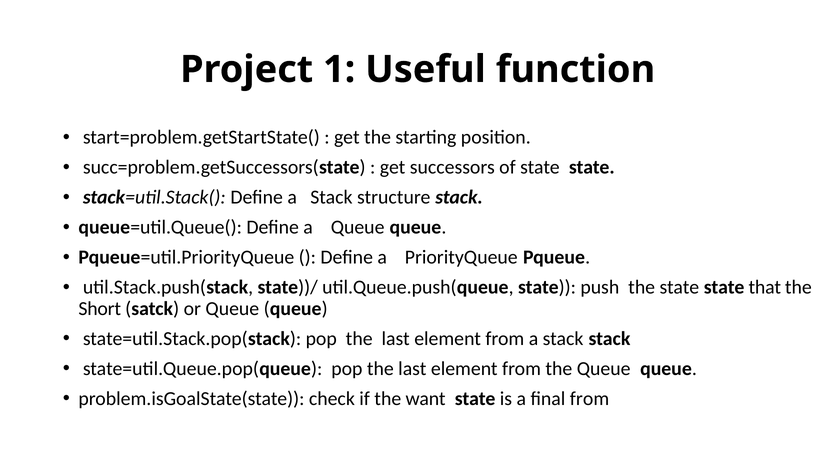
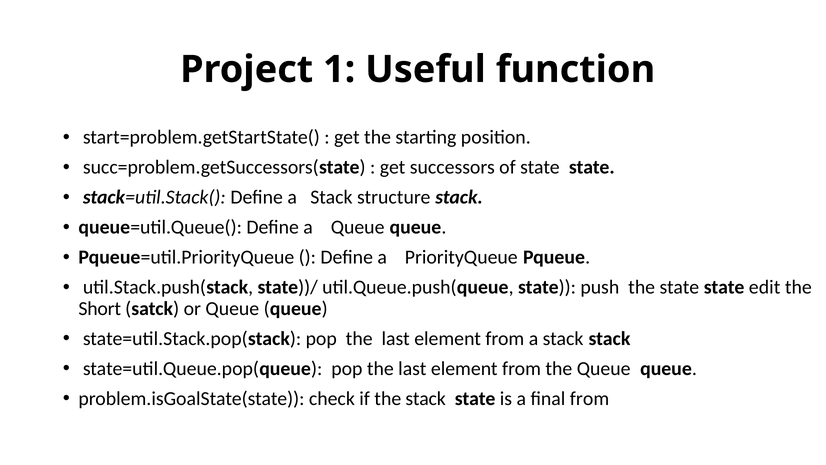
that: that -> edit
the want: want -> stack
